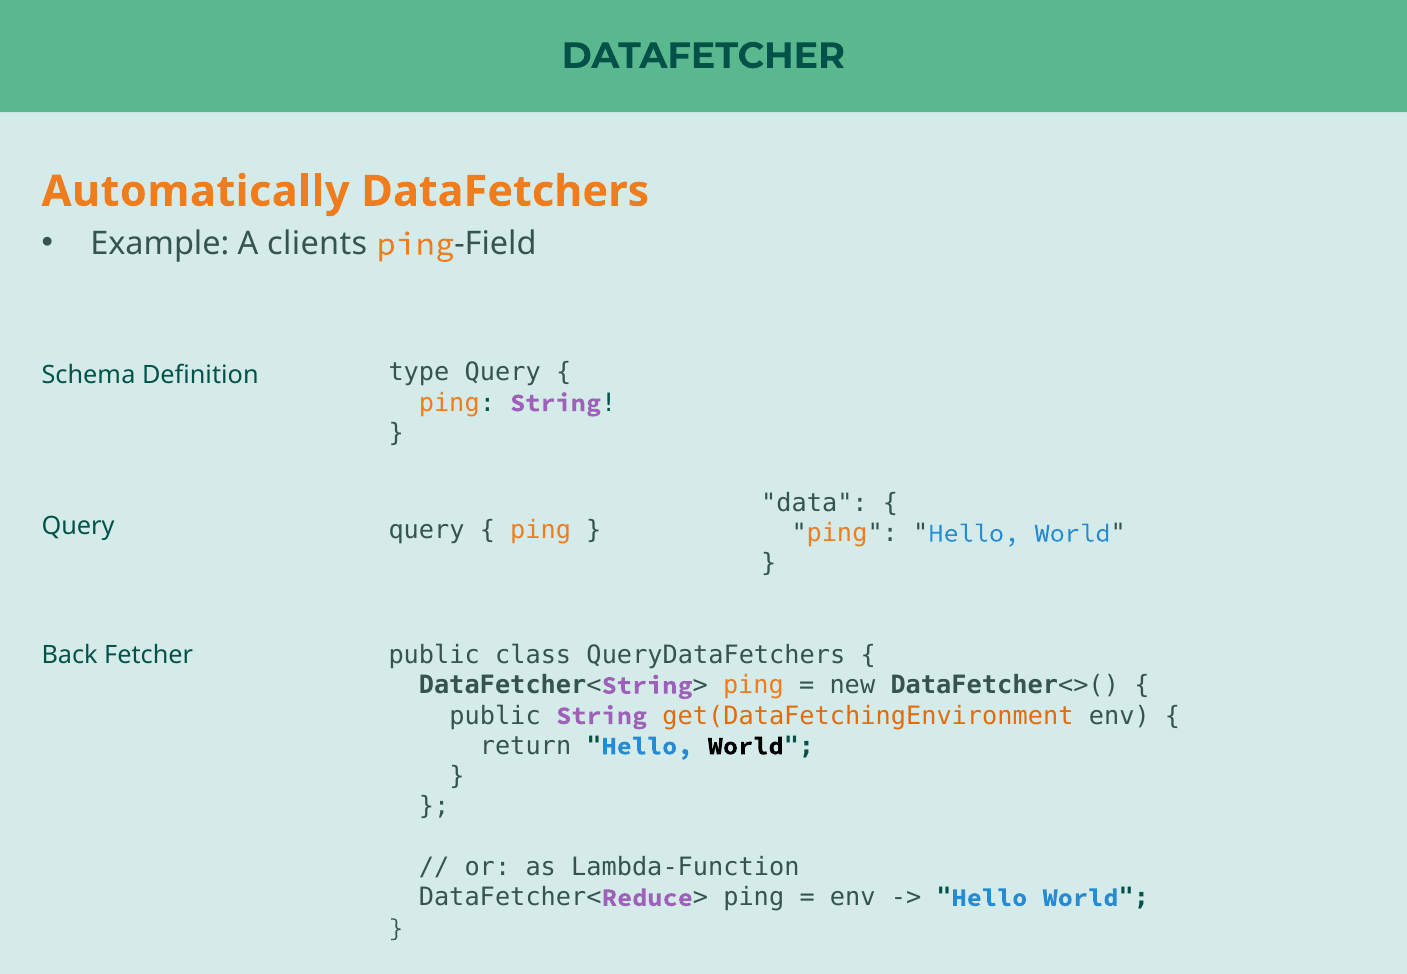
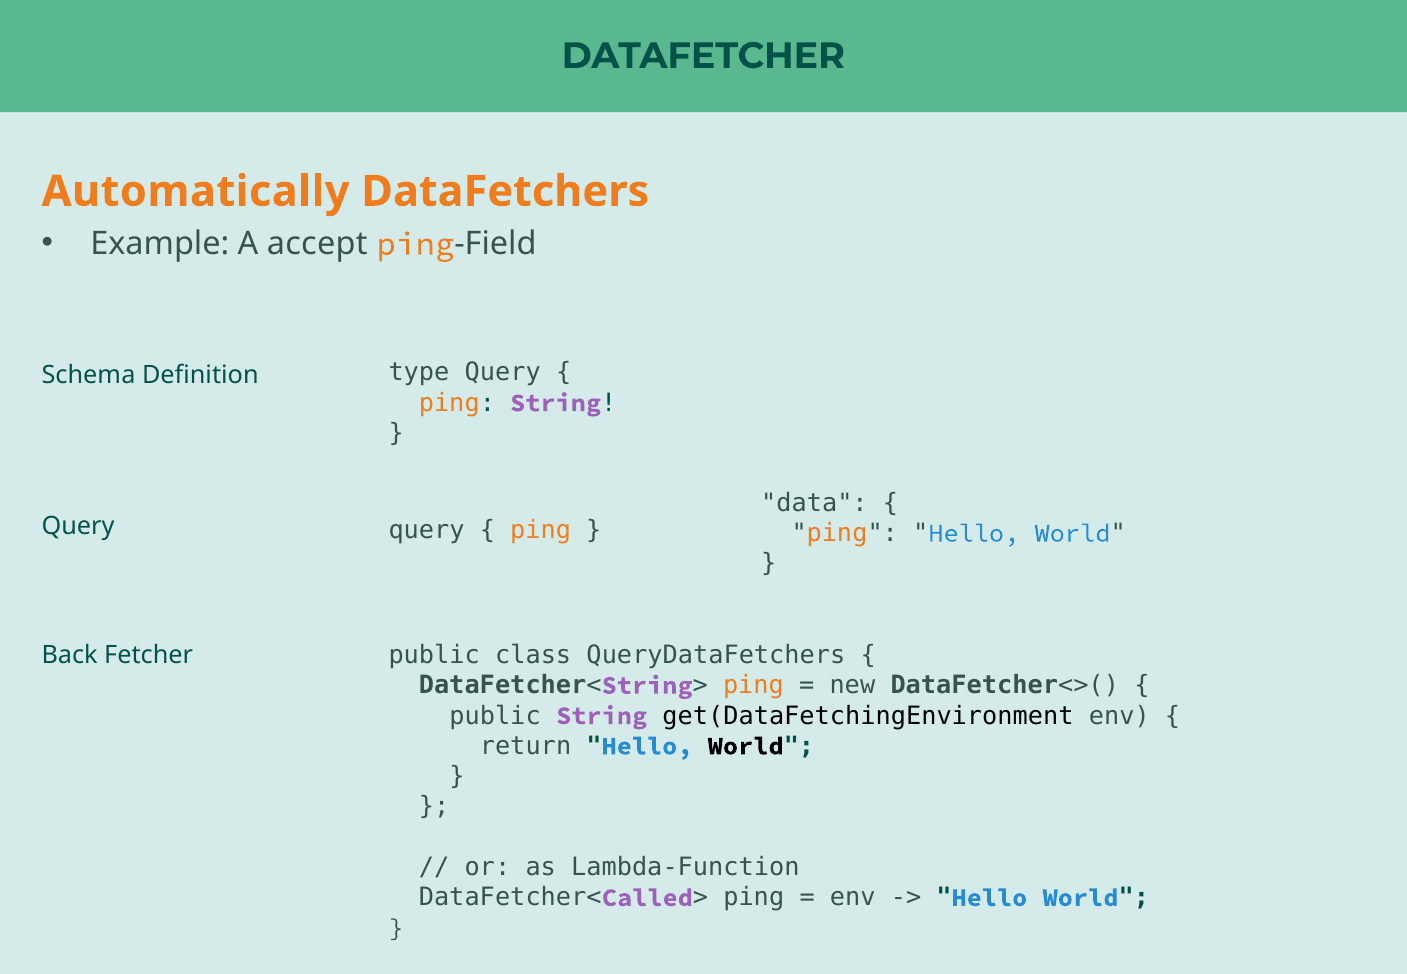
clients: clients -> accept
get(DataFetchingEnvironment colour: orange -> black
Reduce: Reduce -> Called
